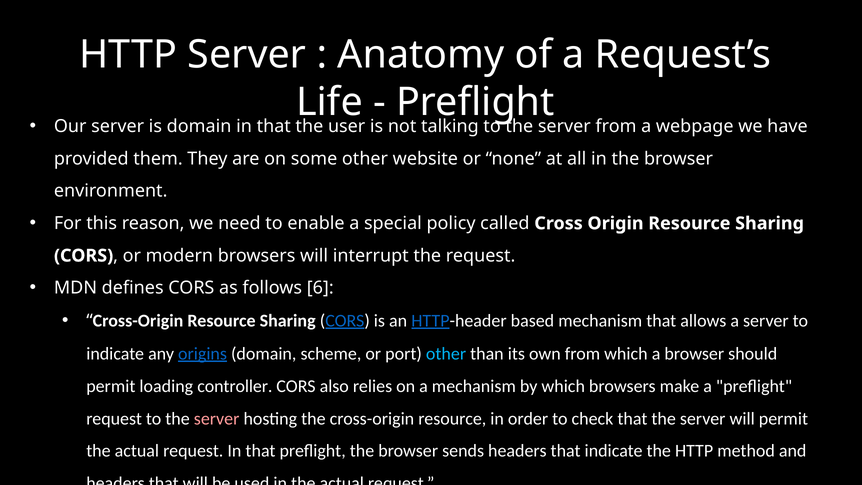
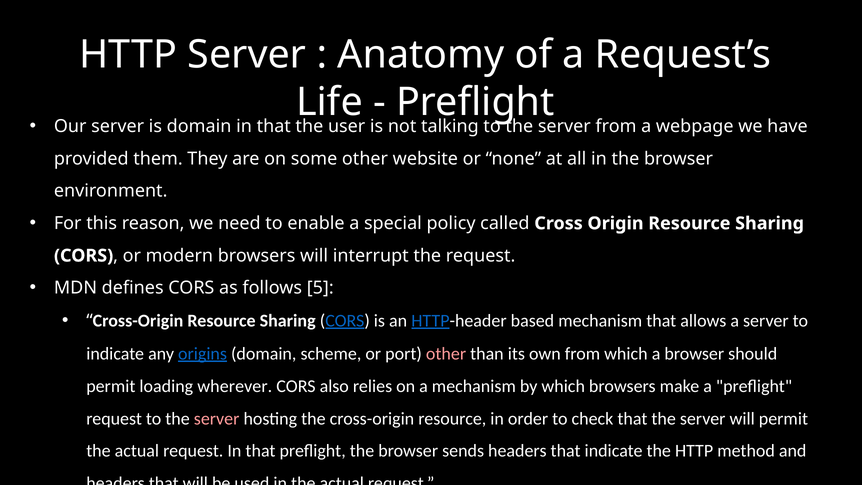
6: 6 -> 5
other at (446, 353) colour: light blue -> pink
controller: controller -> wherever
